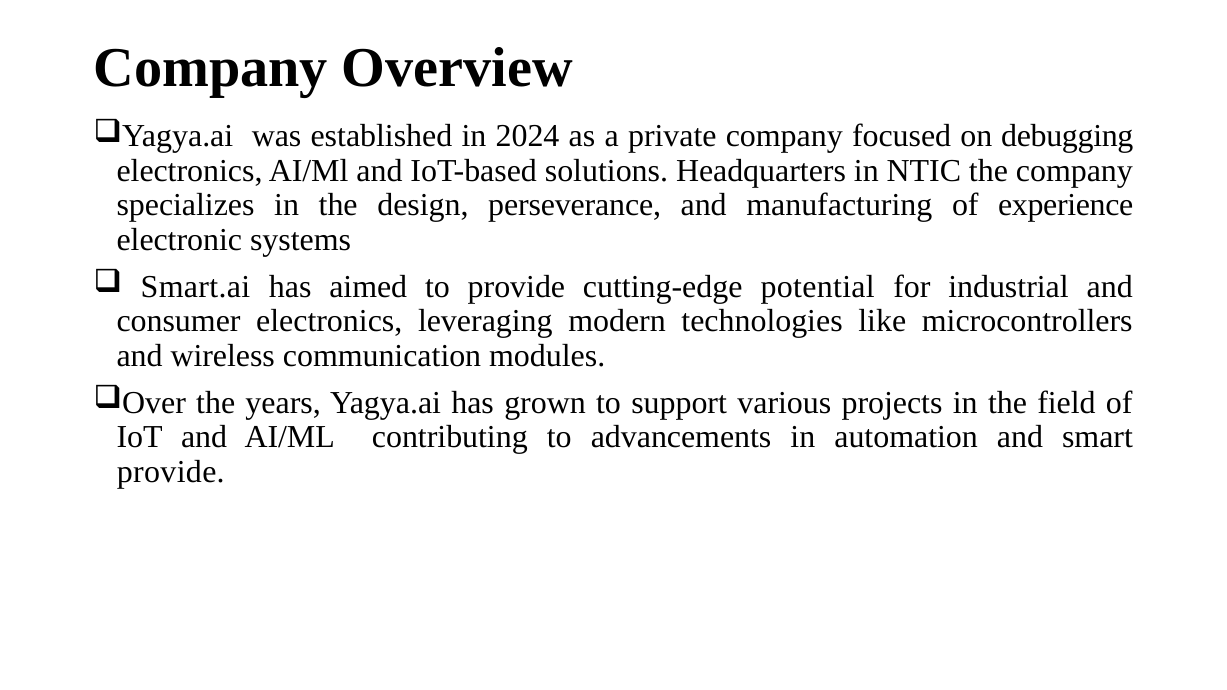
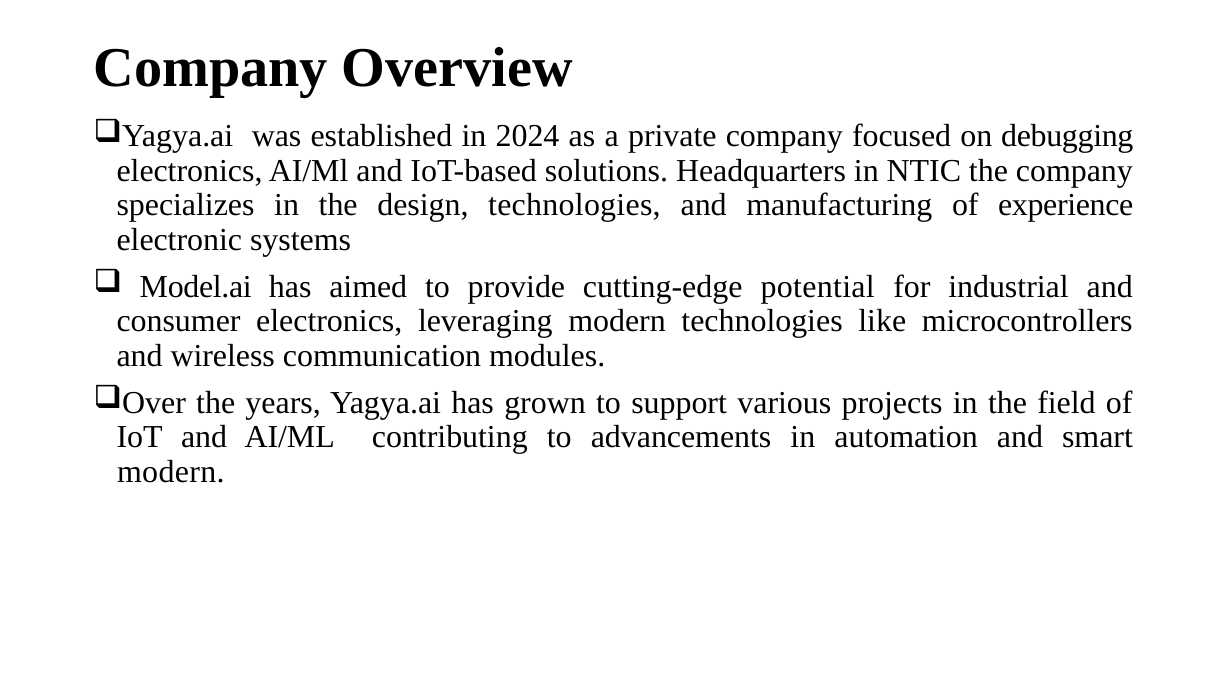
design perseverance: perseverance -> technologies
Smart.ai: Smart.ai -> Model.ai
provide at (171, 472): provide -> modern
